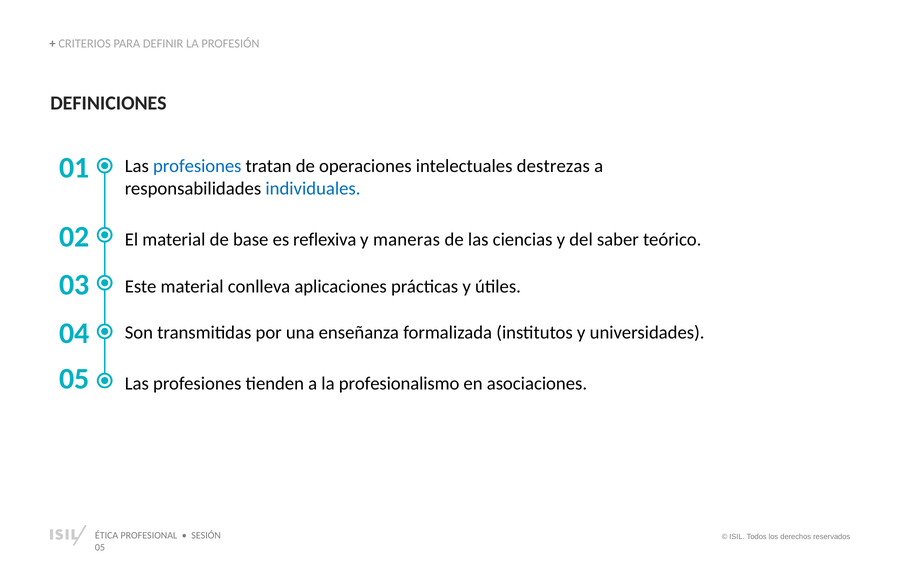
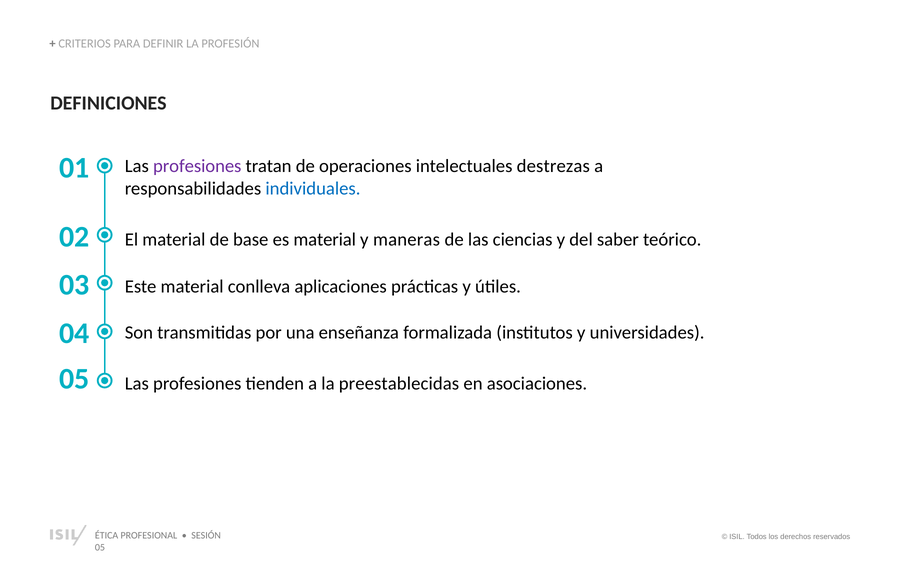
profesiones at (197, 166) colour: blue -> purple
es reflexiva: reflexiva -> material
profesionalismo: profesionalismo -> preestablecidas
